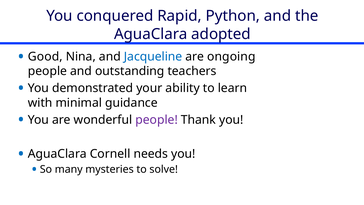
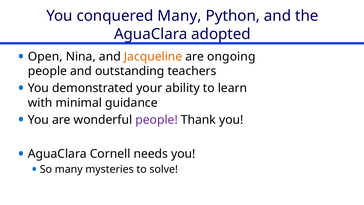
conquered Rapid: Rapid -> Many
Good: Good -> Open
Jacqueline colour: blue -> orange
